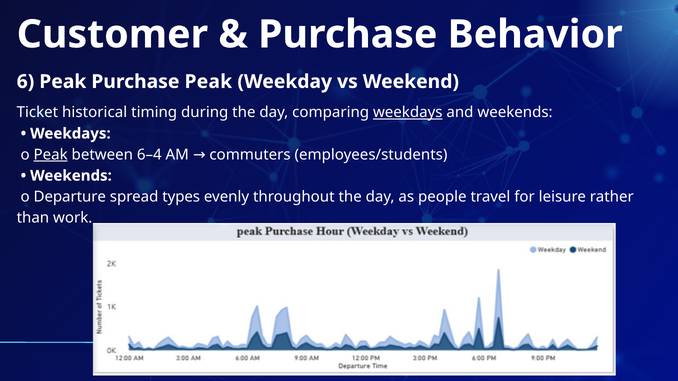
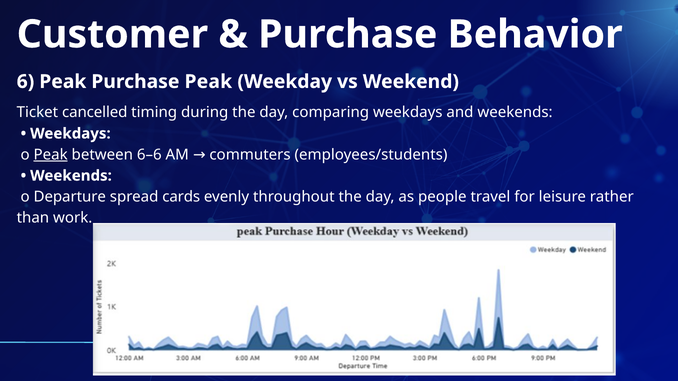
historical: historical -> cancelled
weekdays at (408, 113) underline: present -> none
6–4: 6–4 -> 6–6
types: types -> cards
